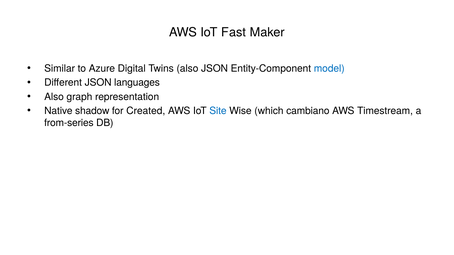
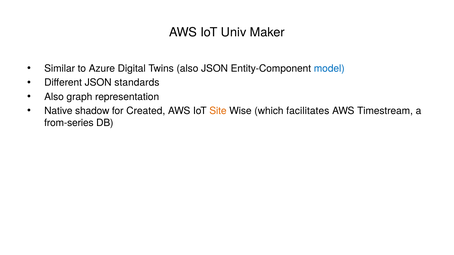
Fast: Fast -> Univ
languages: languages -> standards
Site colour: blue -> orange
cambiano: cambiano -> facilitates
